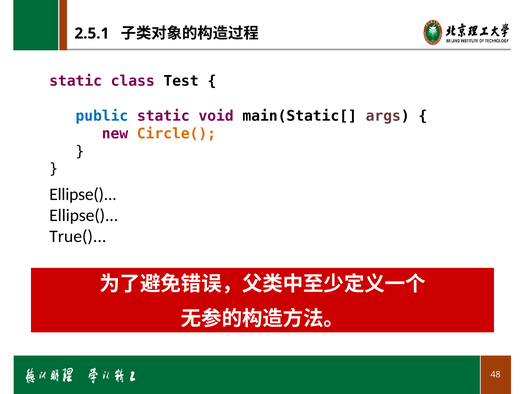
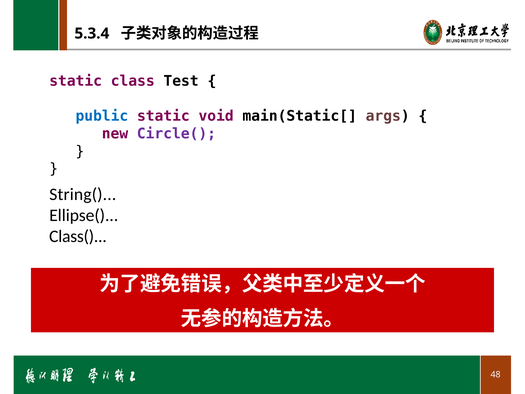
2.5.1: 2.5.1 -> 5.3.4
Circle( colour: orange -> purple
Ellipse( at (83, 194): Ellipse( -> String(
True(: True( -> Class(
